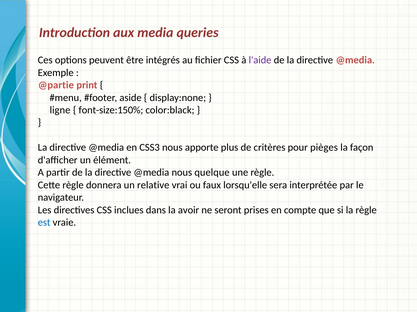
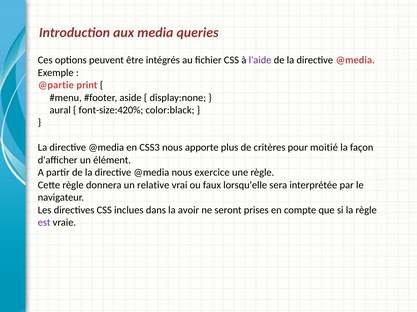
ligne: ligne -> aural
font-size:150%: font-size:150% -> font-size:420%
pièges: pièges -> moitié
quelque: quelque -> exercice
est colour: blue -> purple
